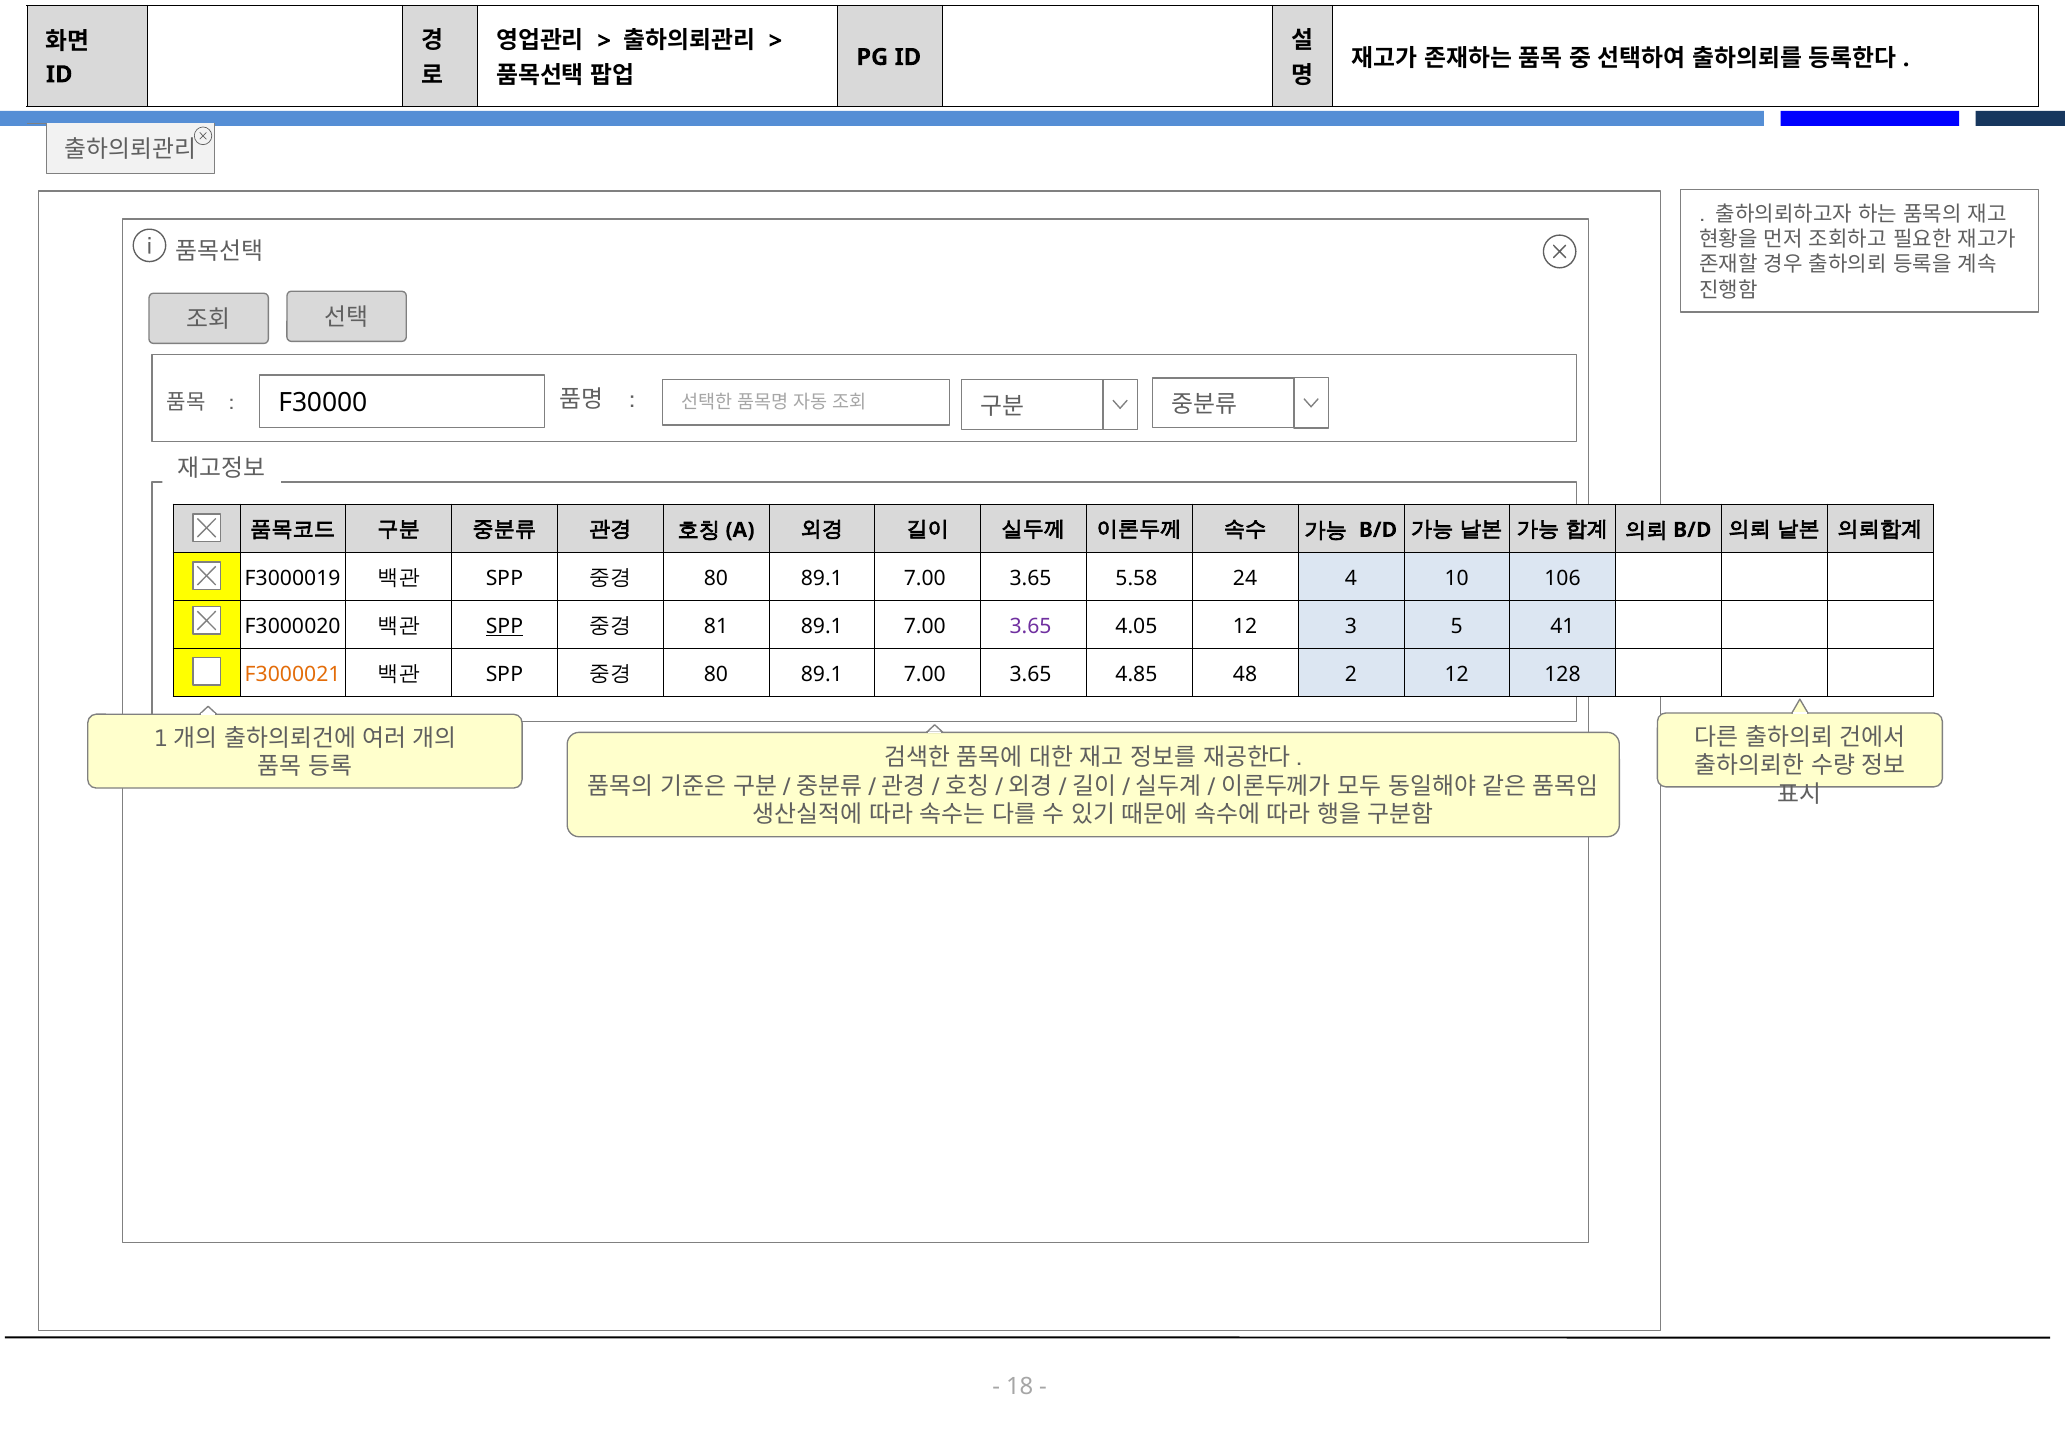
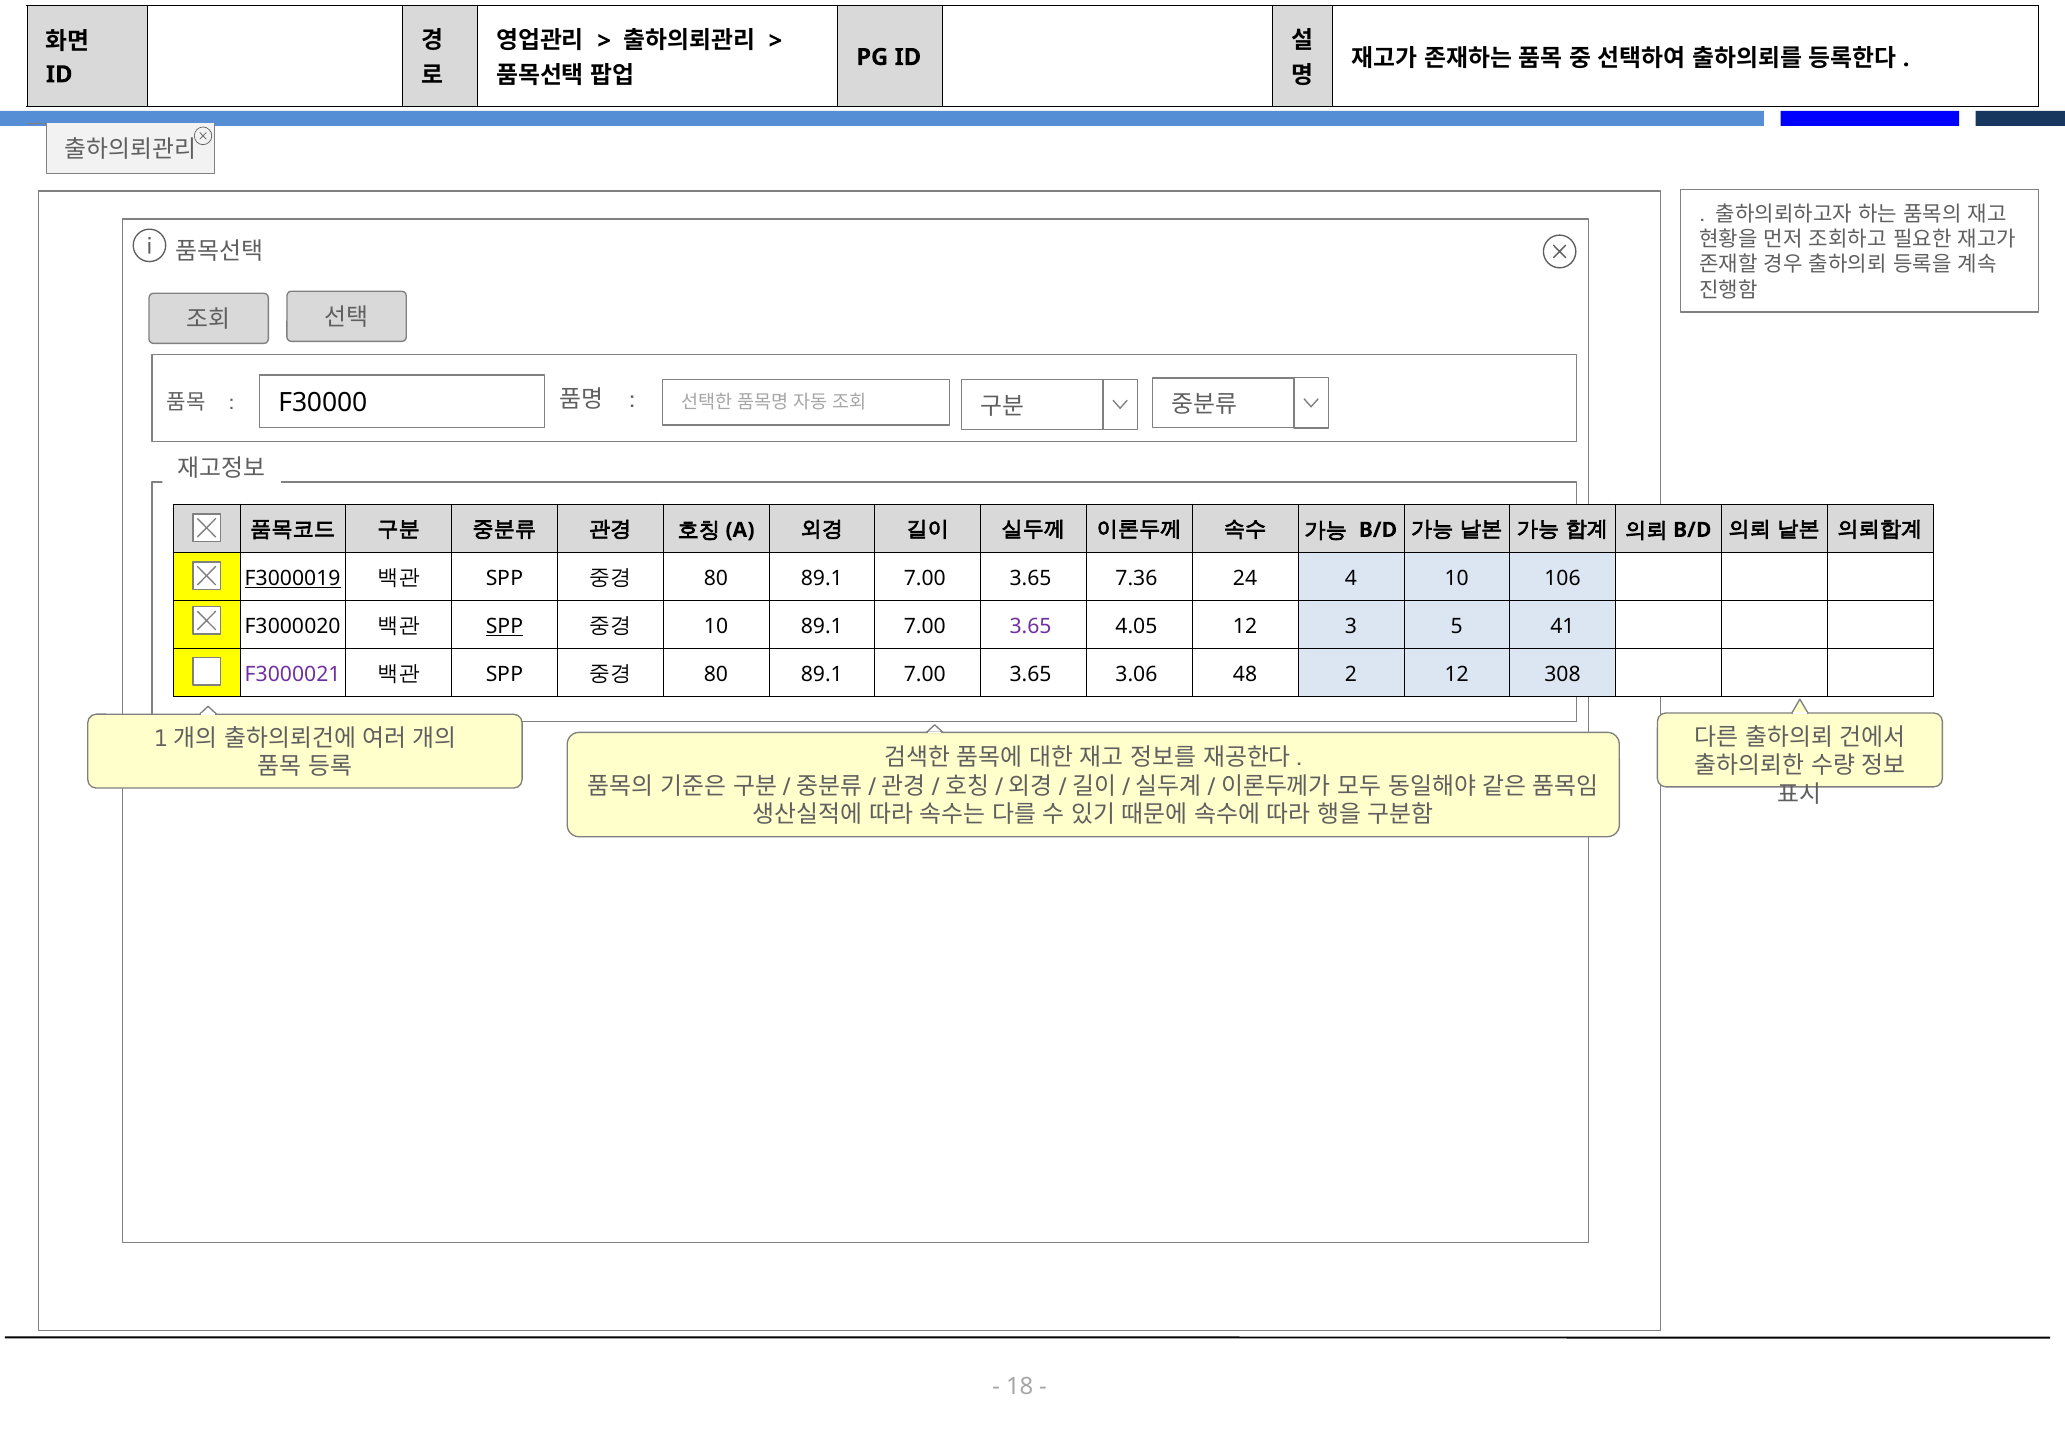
F3000019 underline: none -> present
5.58: 5.58 -> 7.36
81 at (716, 626): 81 -> 10
F3000021 colour: orange -> purple
4.85: 4.85 -> 3.06
128: 128 -> 308
